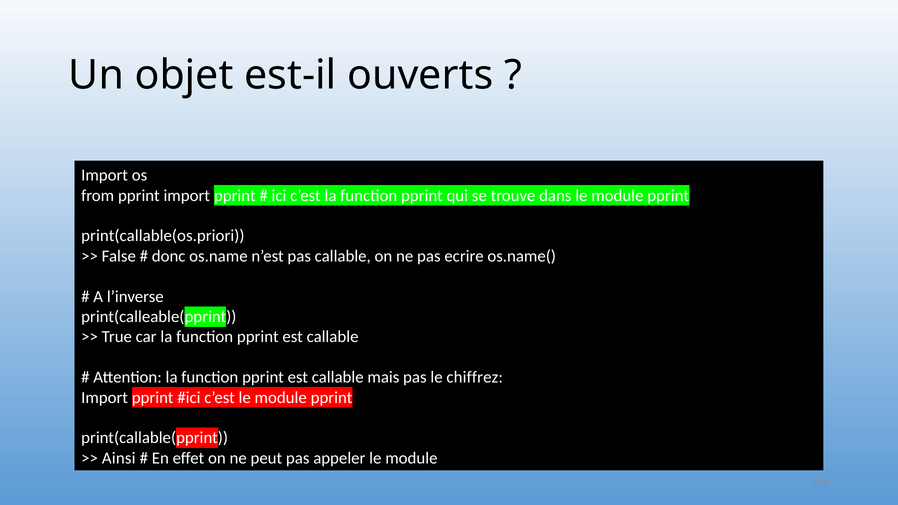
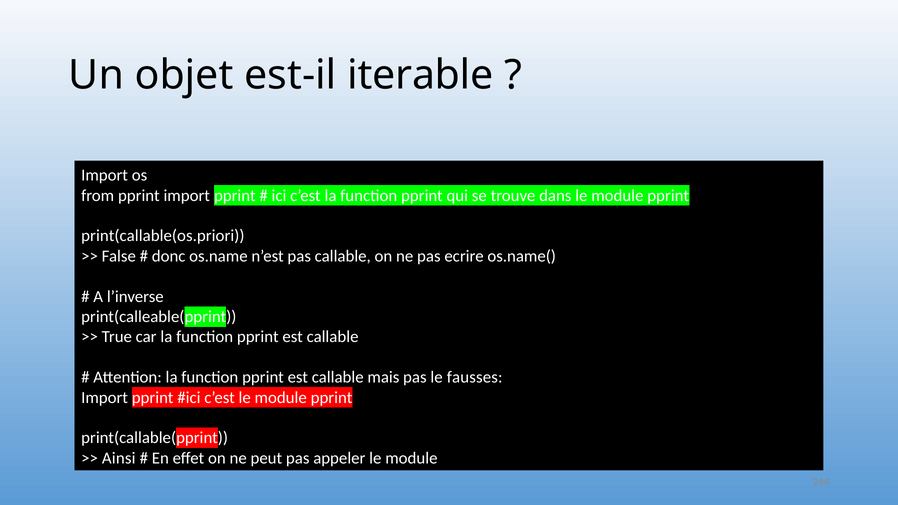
ouverts: ouverts -> iterable
chiffrez: chiffrez -> fausses
